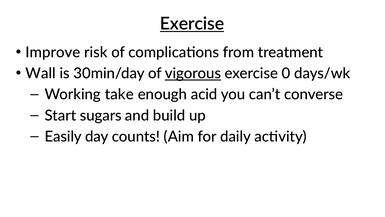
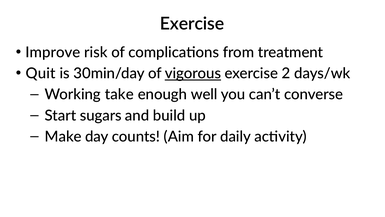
Exercise at (192, 24) underline: present -> none
Wall: Wall -> Quit
0: 0 -> 2
acid: acid -> well
Easily: Easily -> Make
